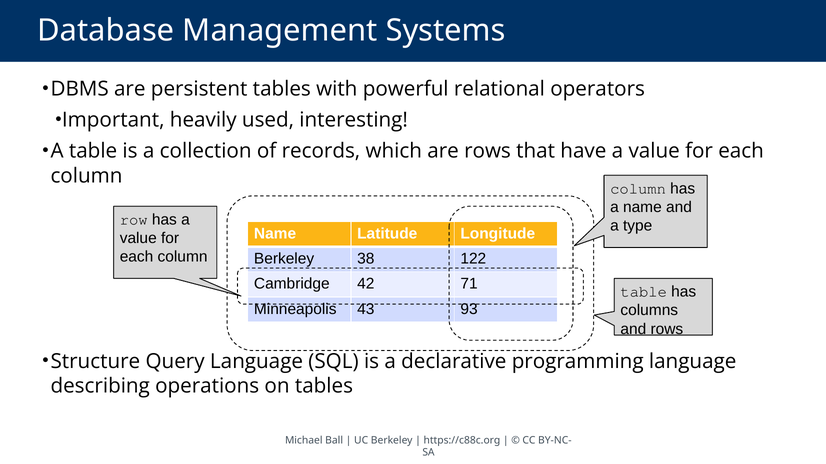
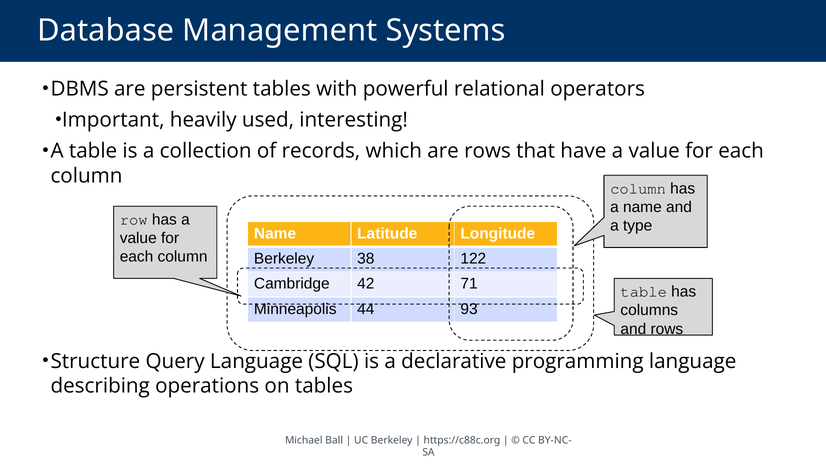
43: 43 -> 44
